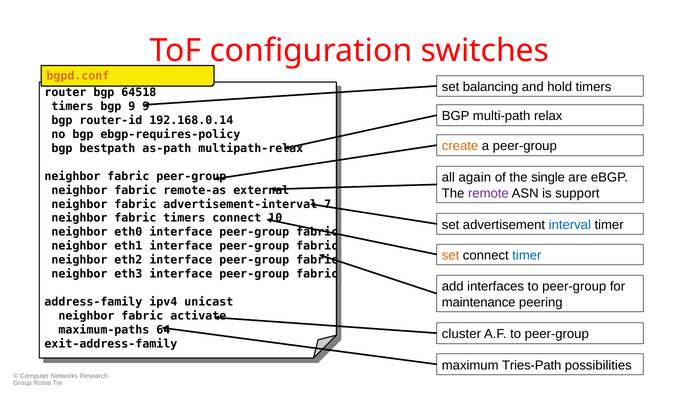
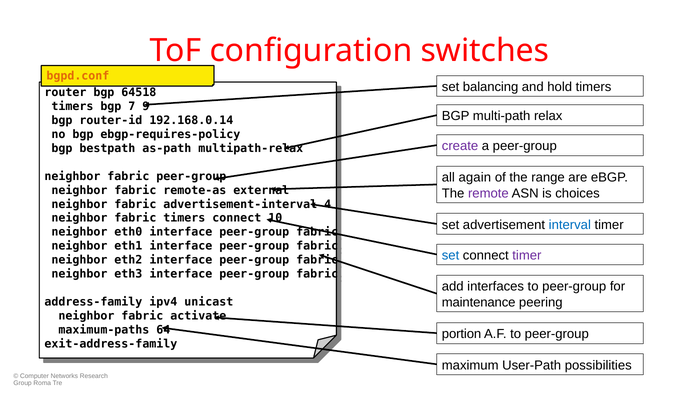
9 at (132, 106): 9 -> 7
create colour: orange -> purple
single: single -> range
support: support -> choices
7: 7 -> 4
set at (451, 255) colour: orange -> blue
timer at (527, 255) colour: blue -> purple
cluster: cluster -> portion
Tries-Path: Tries-Path -> User-Path
